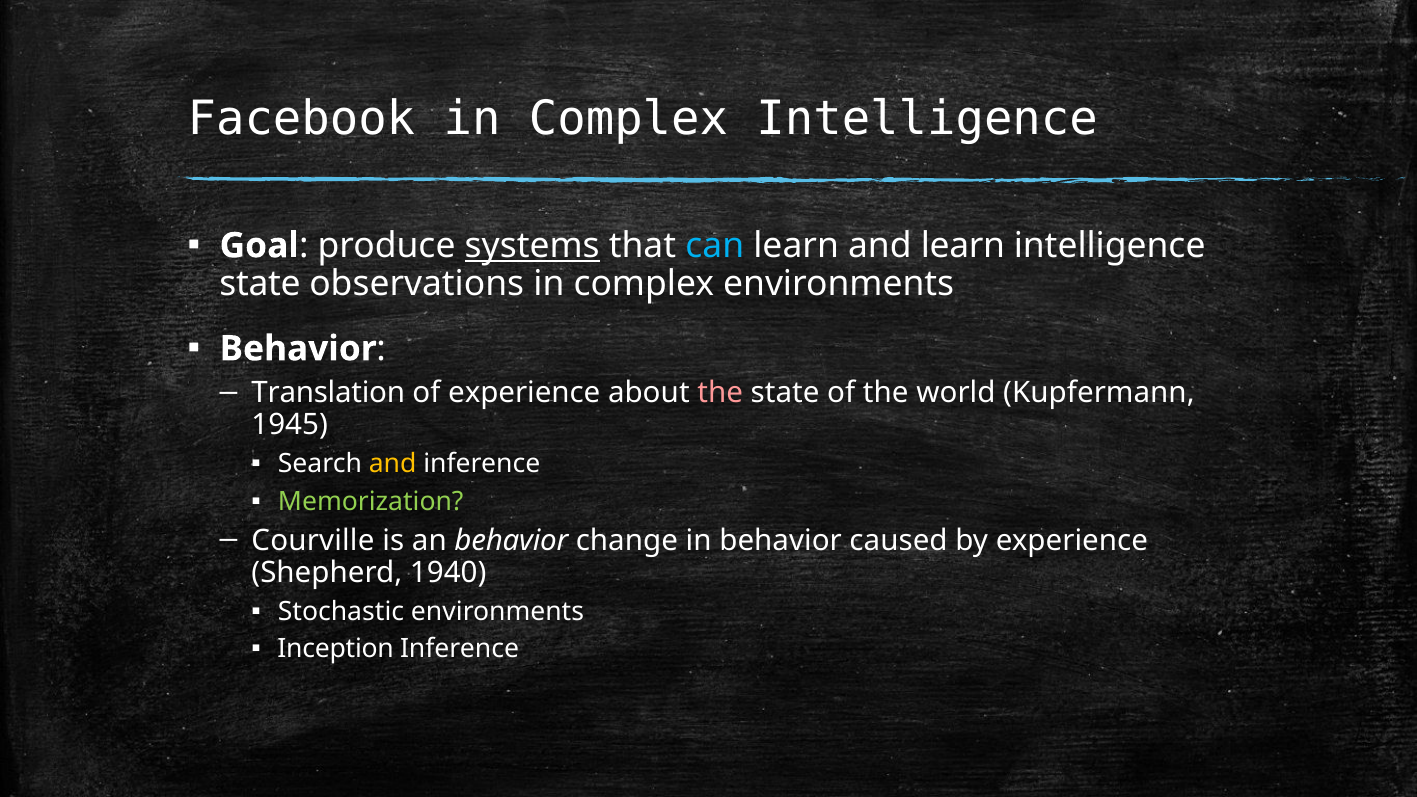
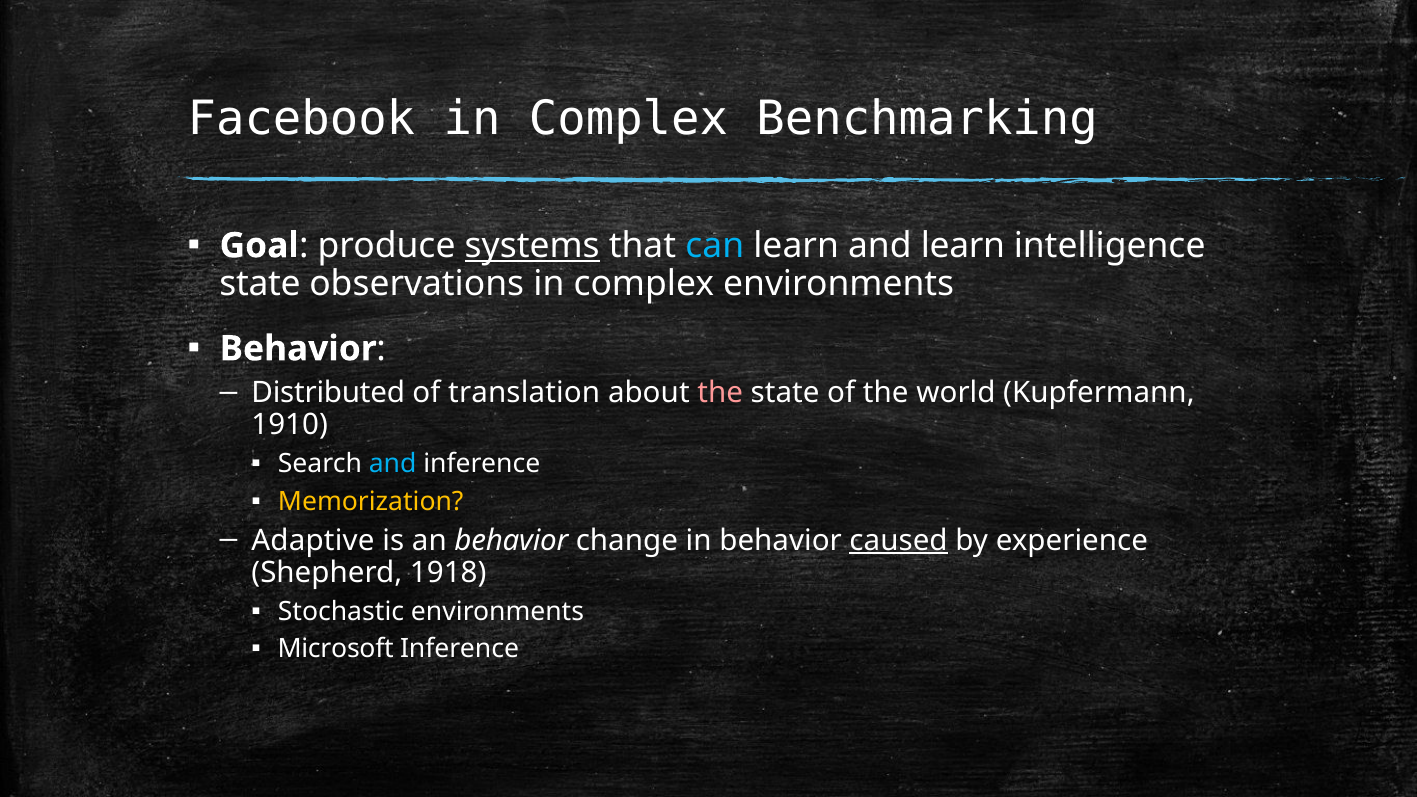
Complex Intelligence: Intelligence -> Benchmarking
Translation: Translation -> Distributed
of experience: experience -> translation
1945: 1945 -> 1910
and at (393, 464) colour: yellow -> light blue
Memorization colour: light green -> yellow
Courville: Courville -> Adaptive
caused underline: none -> present
1940: 1940 -> 1918
Inception: Inception -> Microsoft
